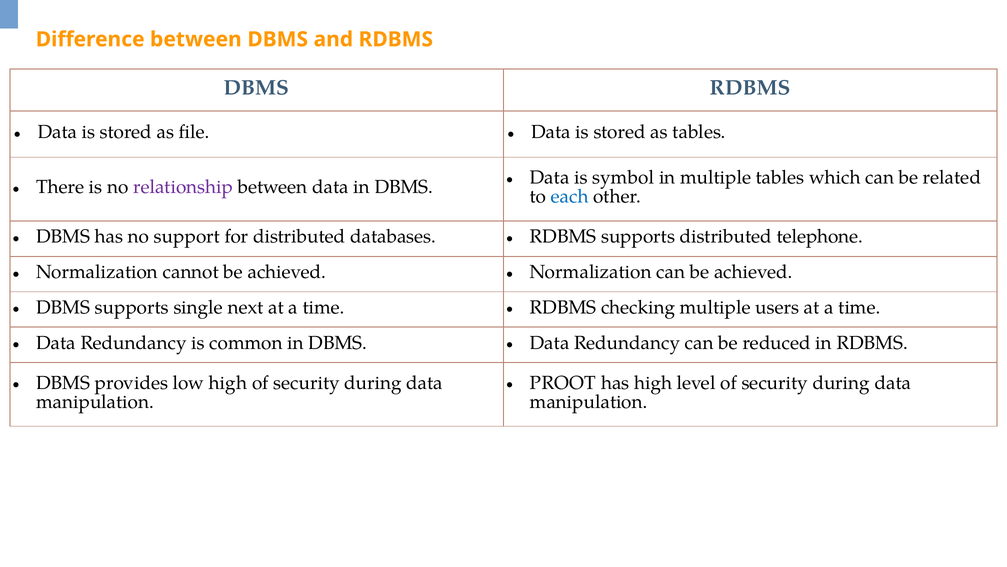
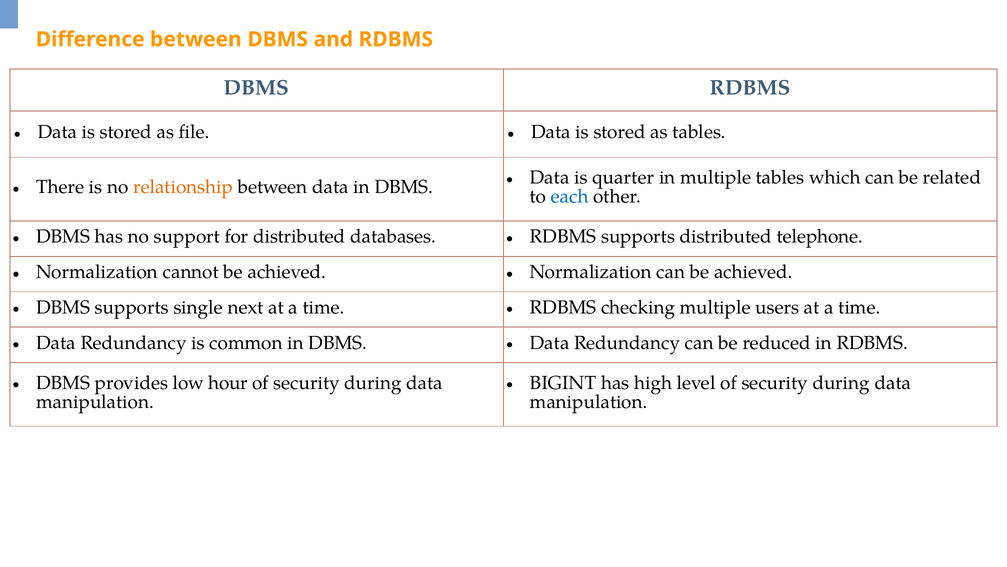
symbol: symbol -> quarter
relationship colour: purple -> orange
low high: high -> hour
PROOT: PROOT -> BIGINT
